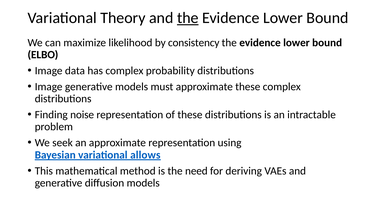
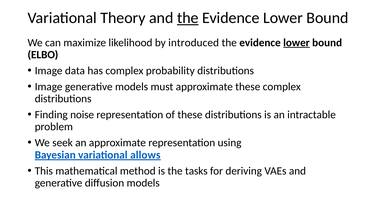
consistency: consistency -> introduced
lower at (296, 43) underline: none -> present
need: need -> tasks
